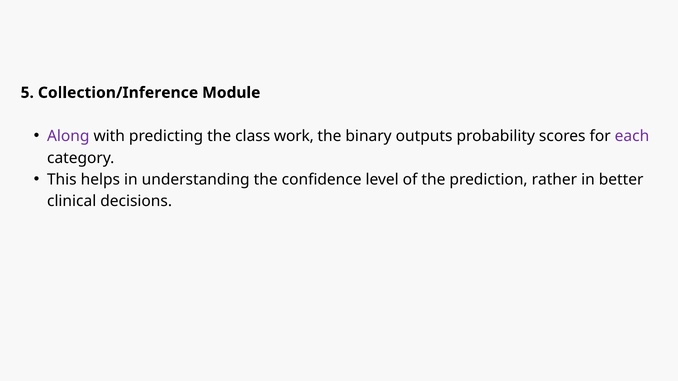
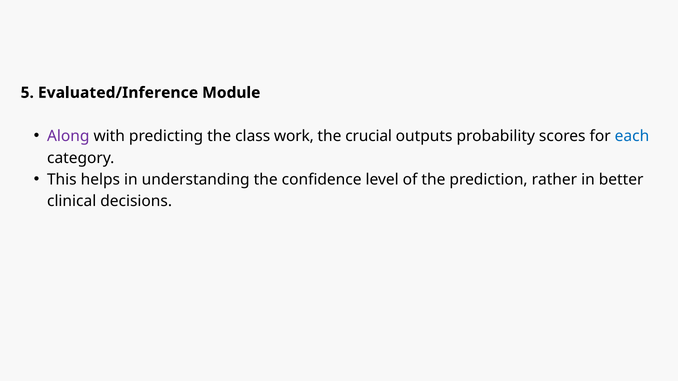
Collection/Inference: Collection/Inference -> Evaluated/Inference
binary: binary -> crucial
each colour: purple -> blue
